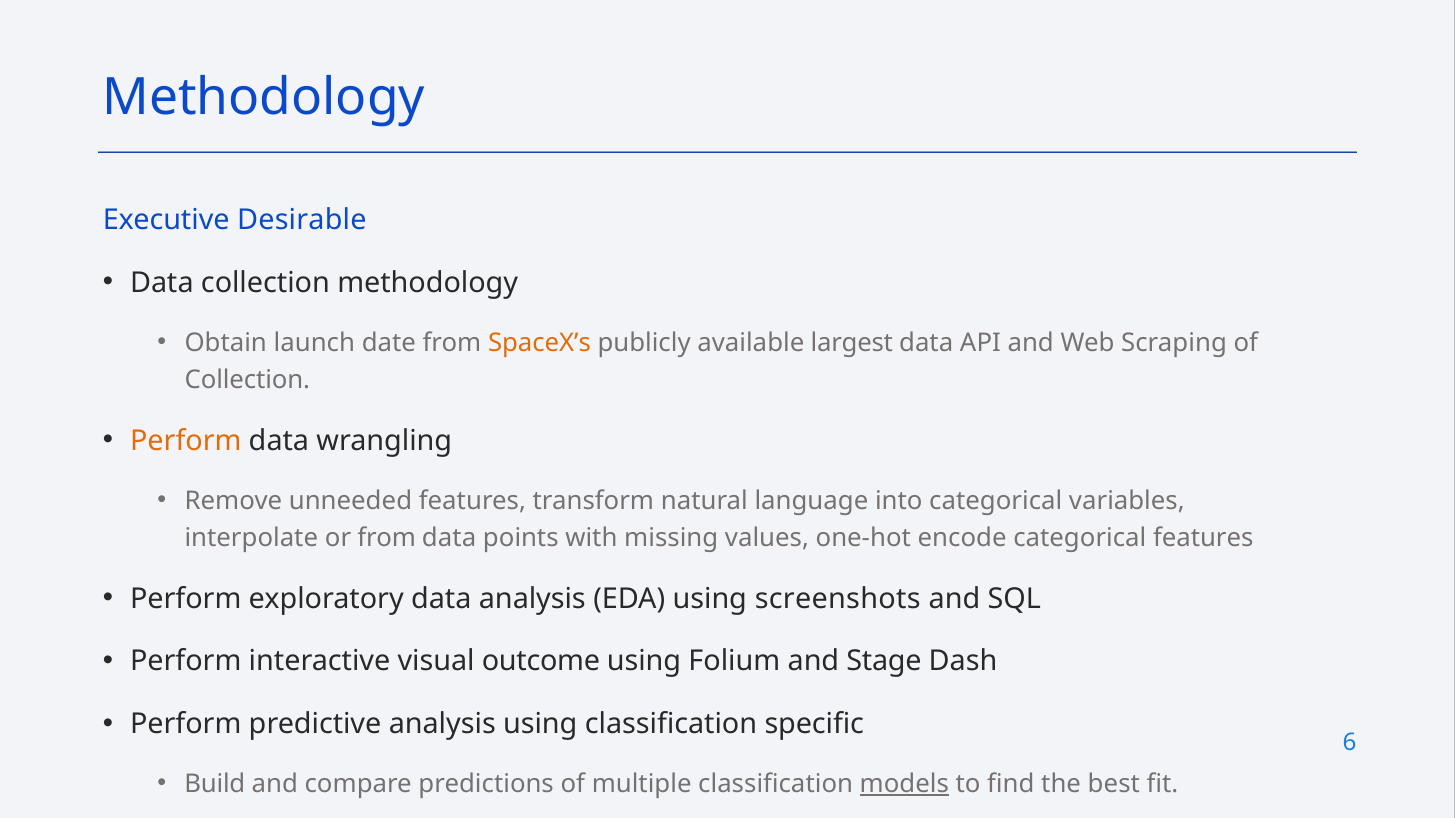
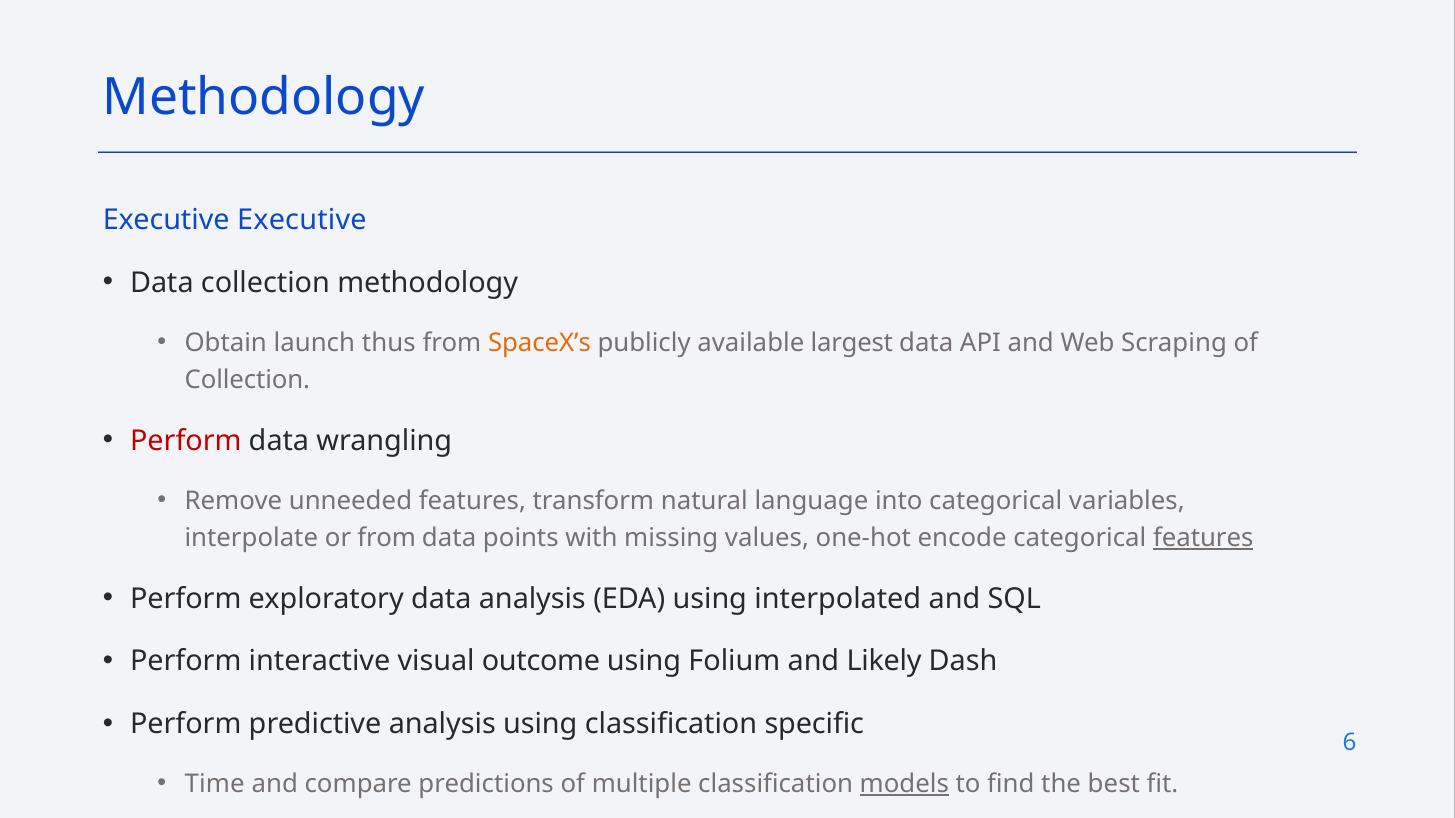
Executive Desirable: Desirable -> Executive
date: date -> thus
Perform at (186, 441) colour: orange -> red
features at (1203, 538) underline: none -> present
screenshots: screenshots -> interpolated
Stage: Stage -> Likely
Build: Build -> Time
